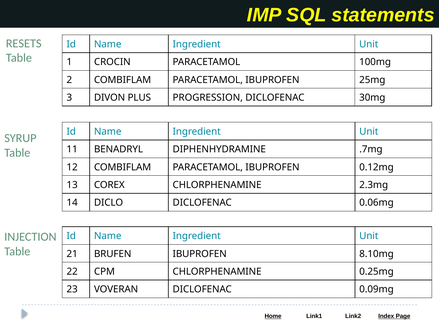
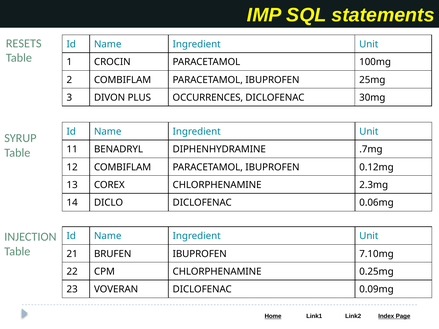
PROGRESSION: PROGRESSION -> OCCURRENCES
8.10mg: 8.10mg -> 7.10mg
